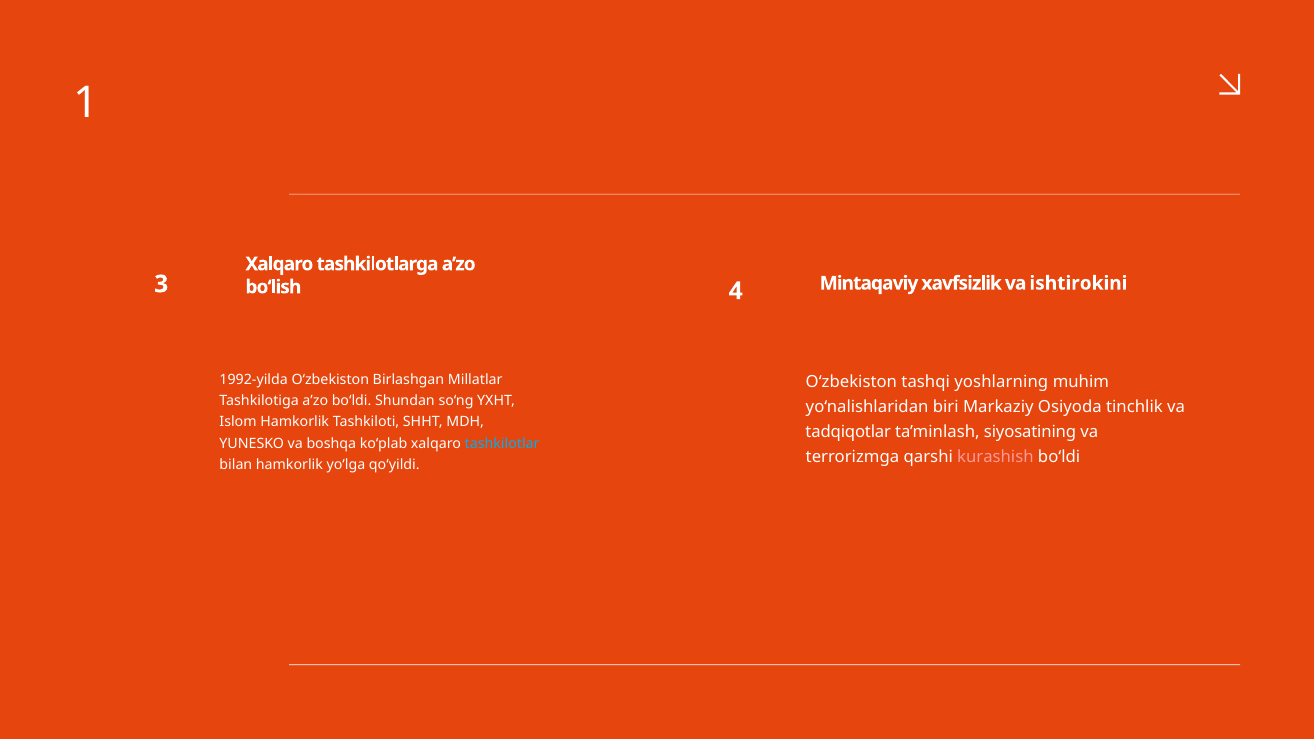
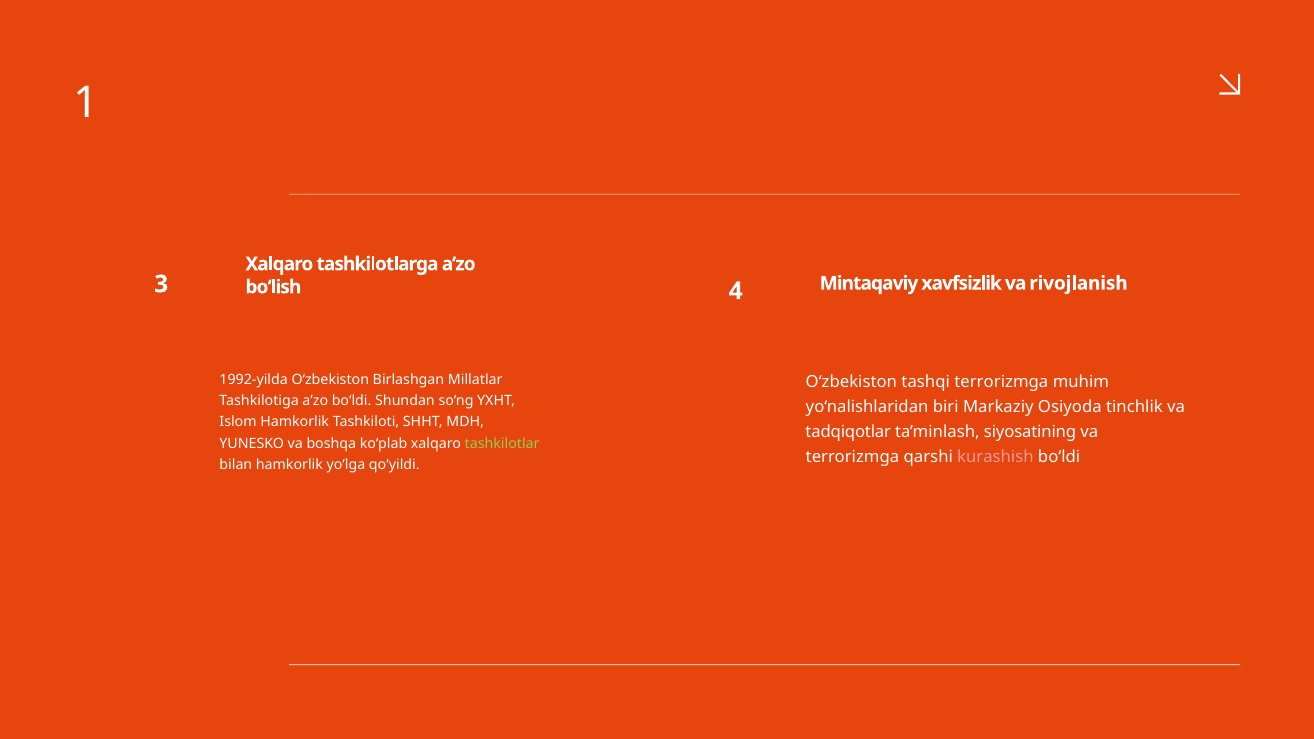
ishtirokini: ishtirokini -> rivojlanish
tashqi yoshlarning: yoshlarning -> terrorizmga
tashkilotlar colour: light blue -> light green
